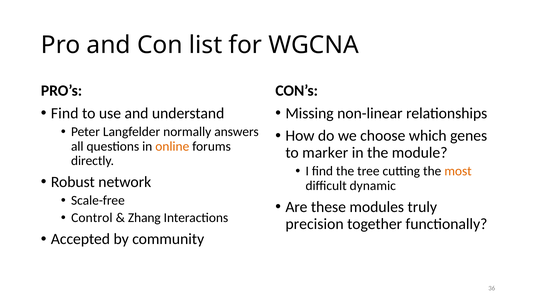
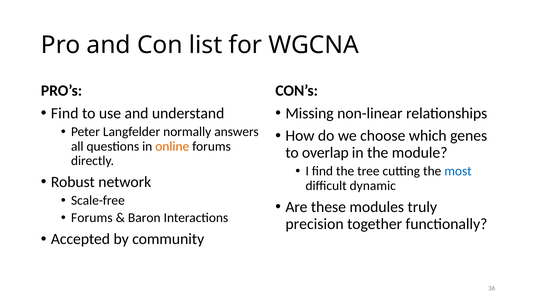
marker: marker -> overlap
most colour: orange -> blue
Control at (92, 217): Control -> Forums
Zhang: Zhang -> Baron
